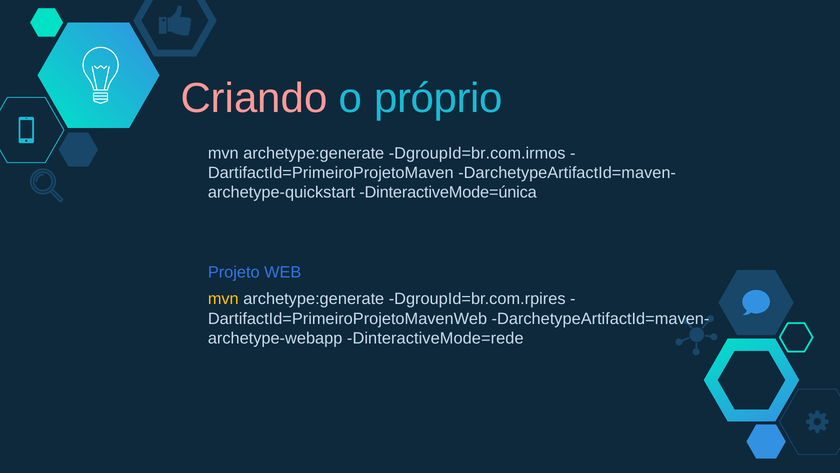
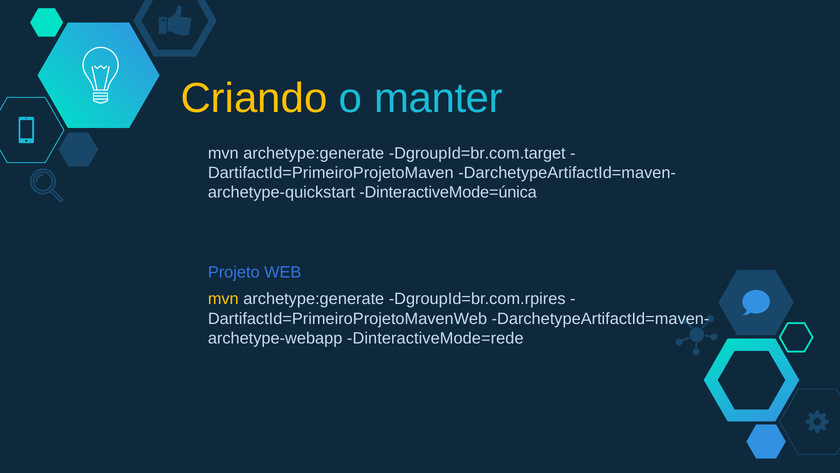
Criando colour: pink -> yellow
próprio: próprio -> manter
DgroupId=br.com.irmos: DgroupId=br.com.irmos -> DgroupId=br.com.target
